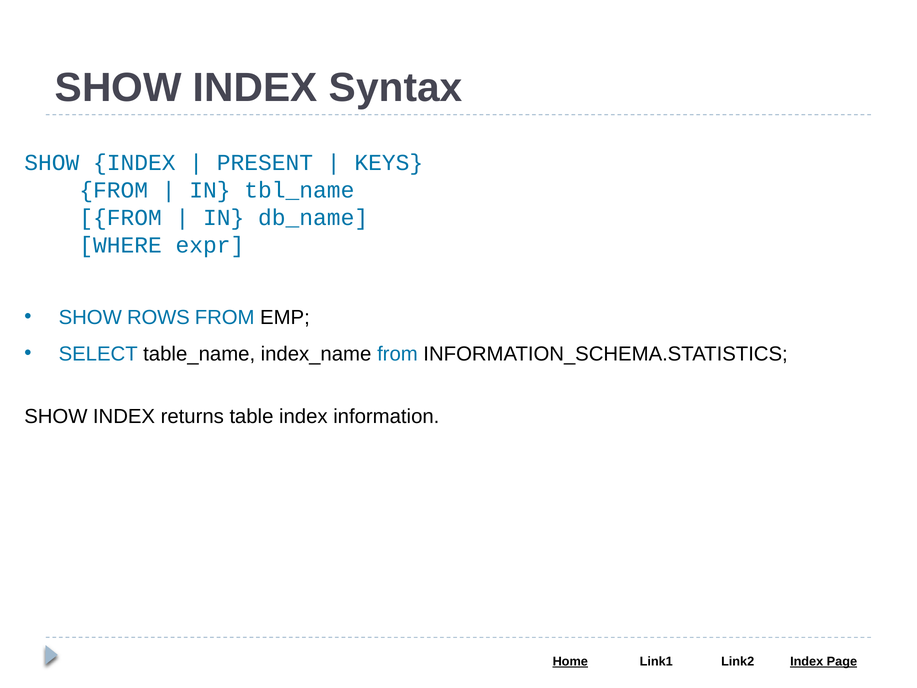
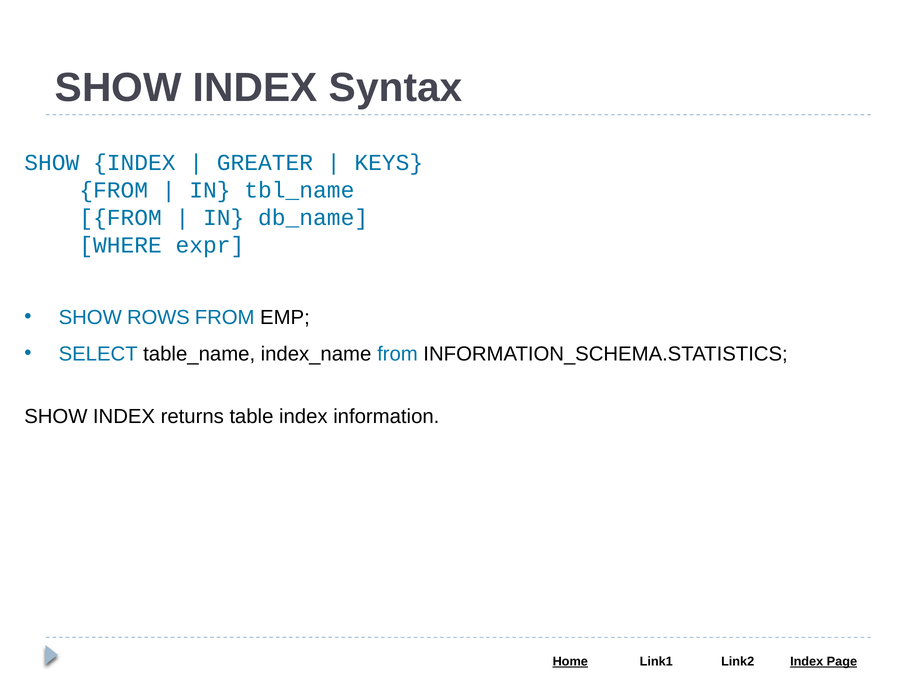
PRESENT: PRESENT -> GREATER
